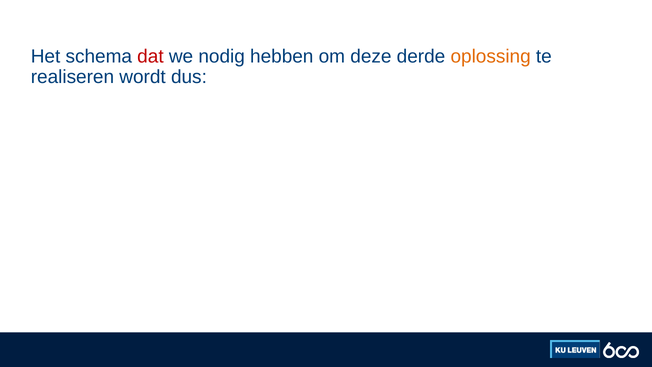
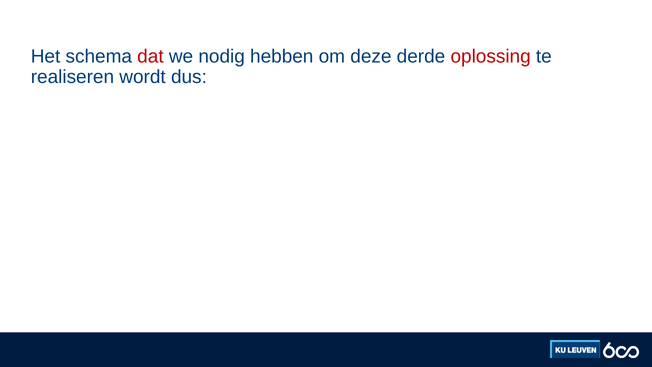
oplossing colour: orange -> red
